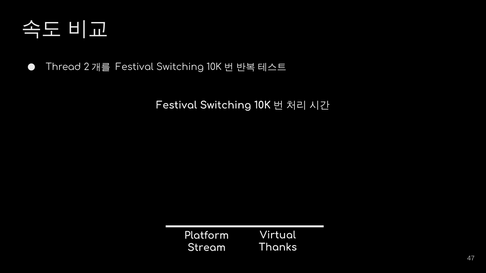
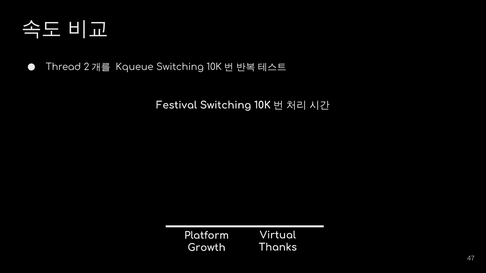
Festival at (135, 67): Festival -> Kqueue
Stream: Stream -> Growth
